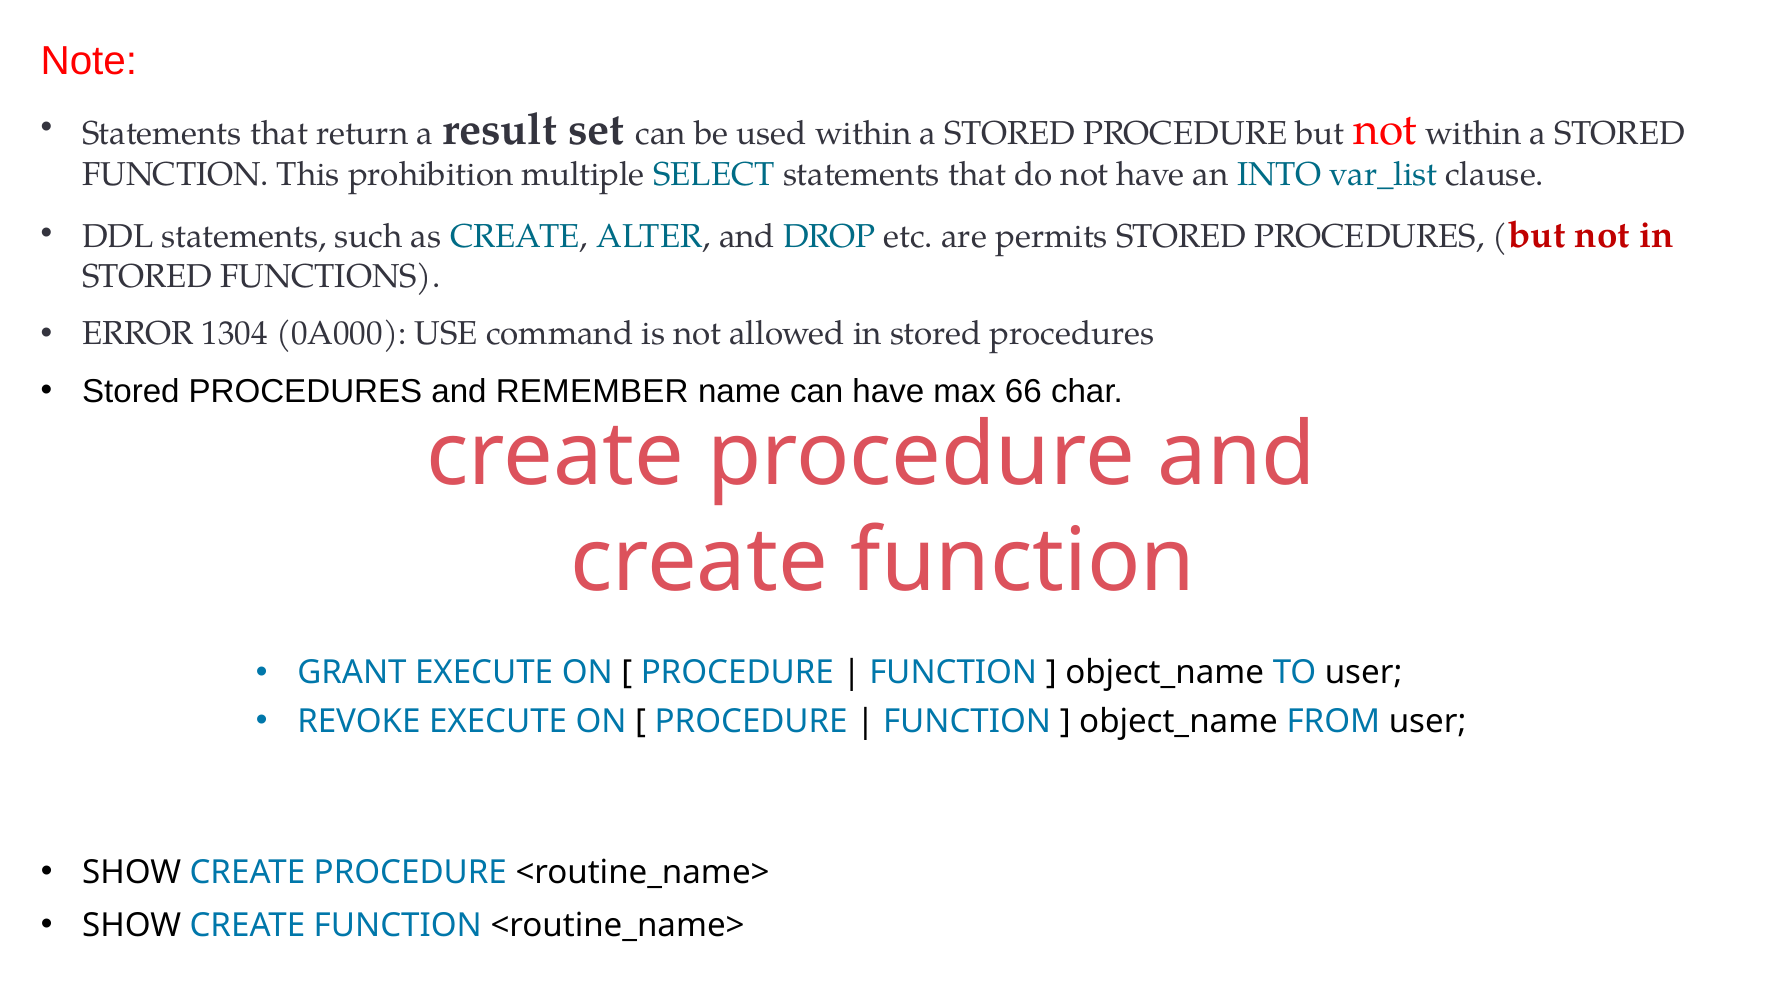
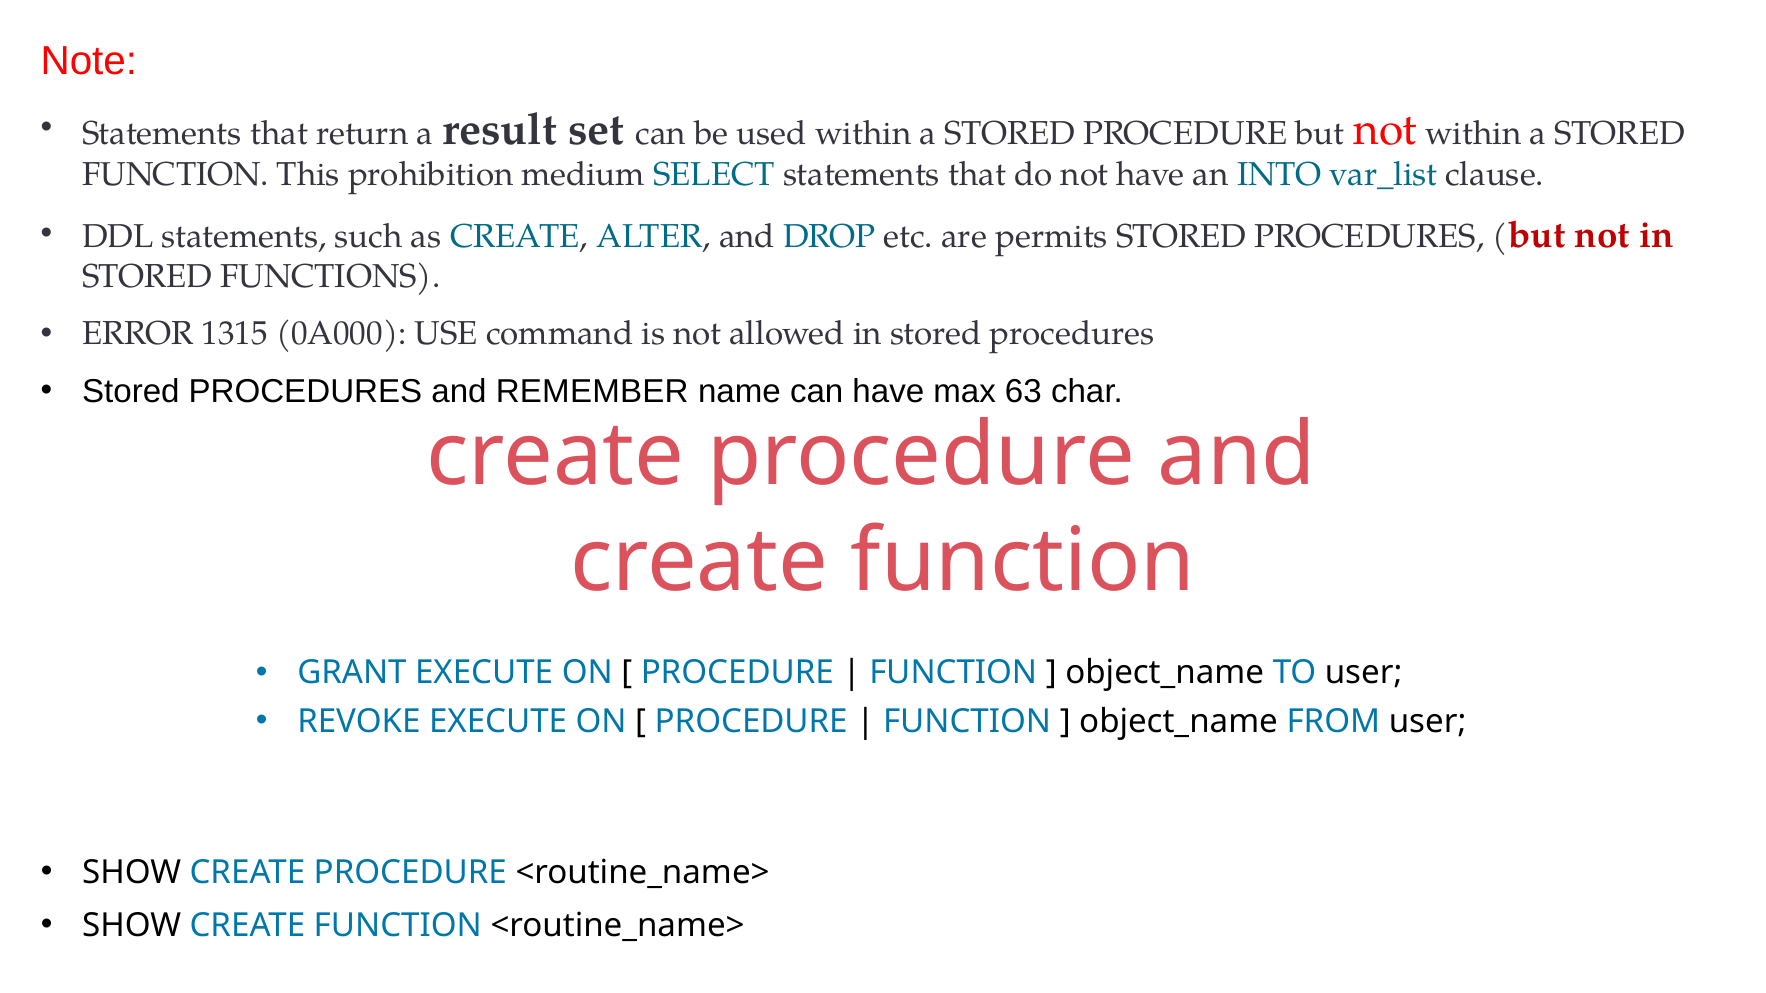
multiple: multiple -> medium
1304: 1304 -> 1315
66: 66 -> 63
